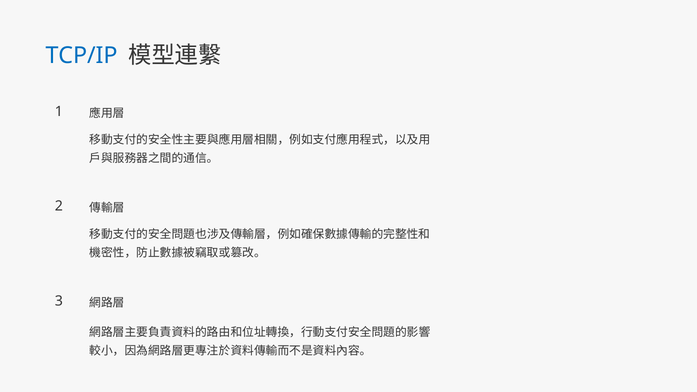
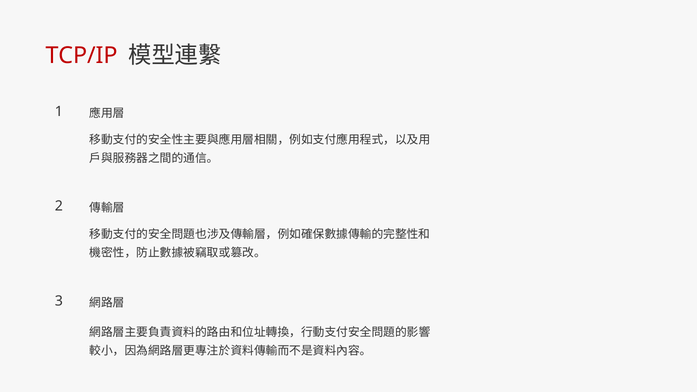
TCP/IP colour: blue -> red
